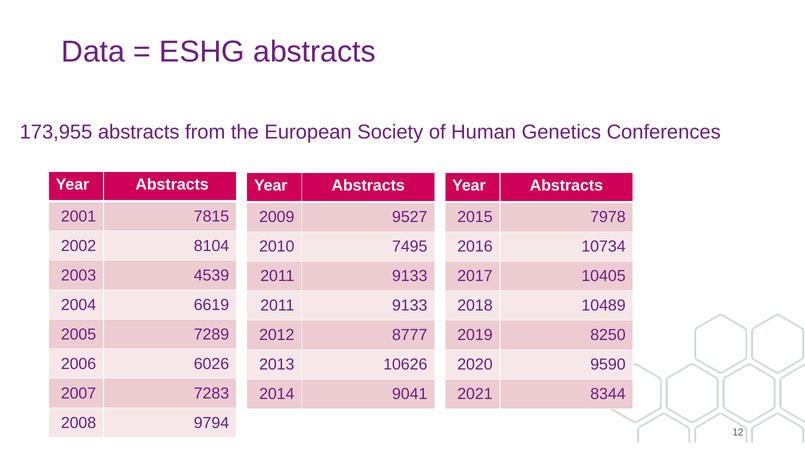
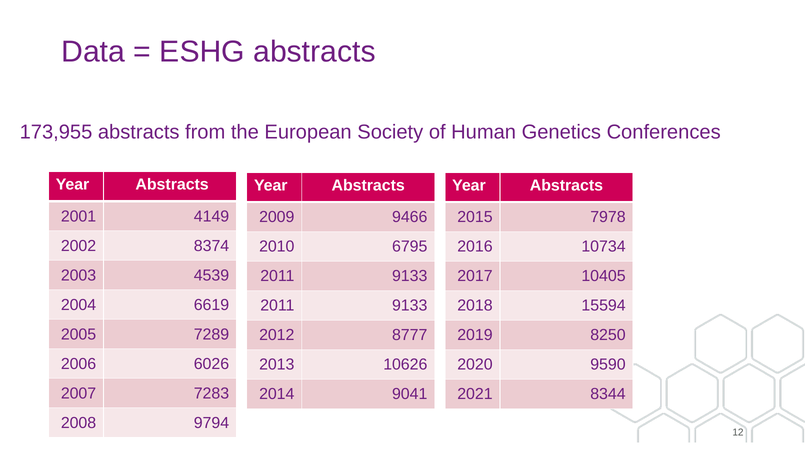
7815: 7815 -> 4149
9527: 9527 -> 9466
8104: 8104 -> 8374
7495: 7495 -> 6795
10489: 10489 -> 15594
